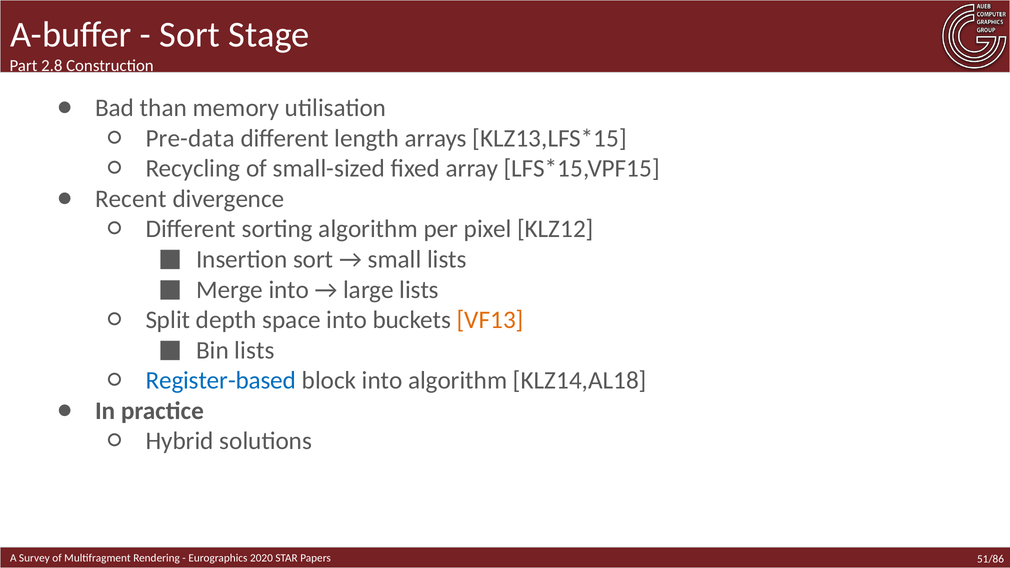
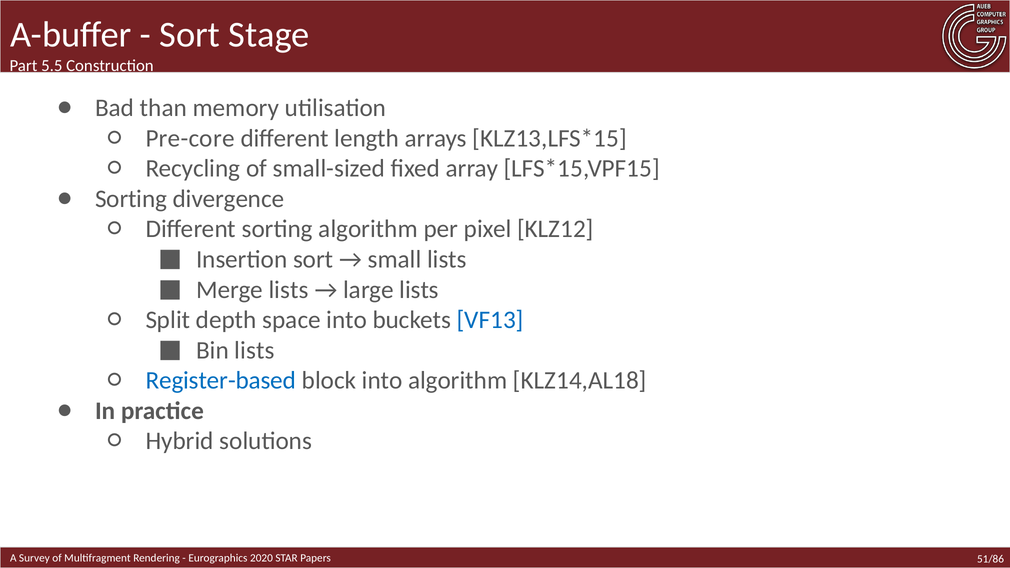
2.8: 2.8 -> 5.5
Pre-data: Pre-data -> Pre-core
Recent at (131, 199): Recent -> Sorting
Merge into: into -> lists
VF13 colour: orange -> blue
